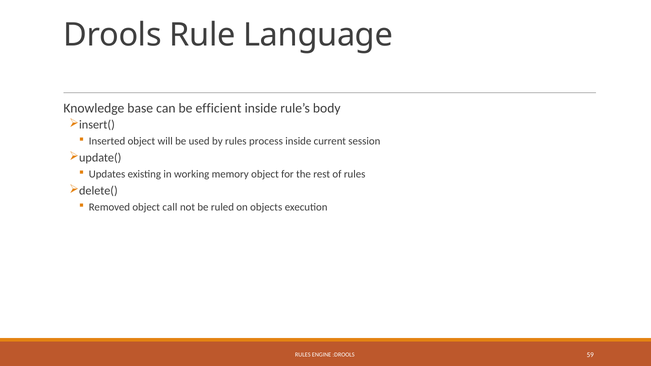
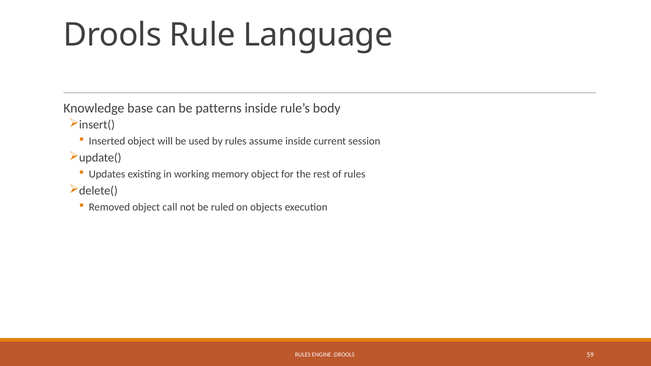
efficient: efficient -> patterns
process: process -> assume
